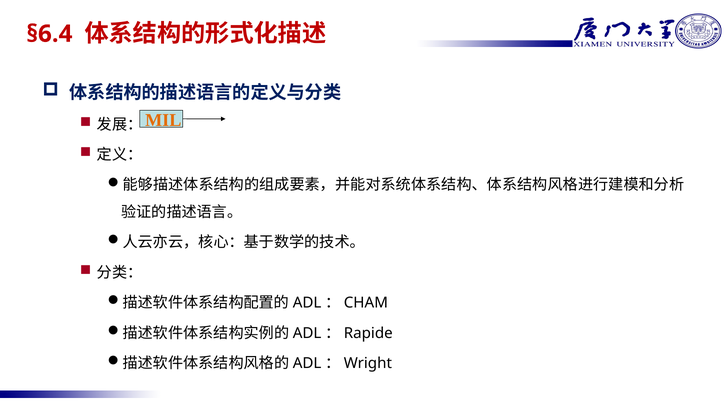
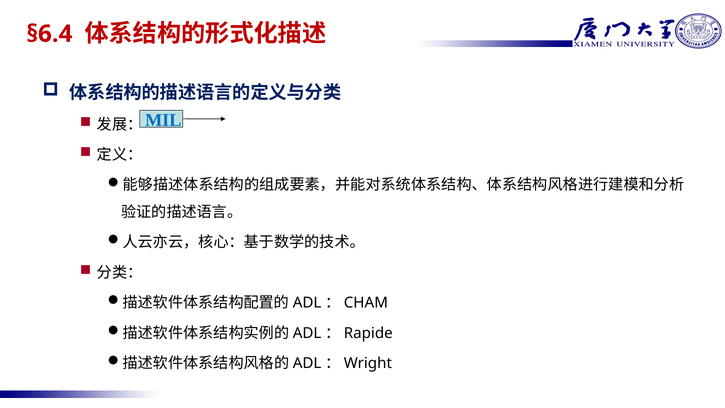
MIL colour: orange -> blue
